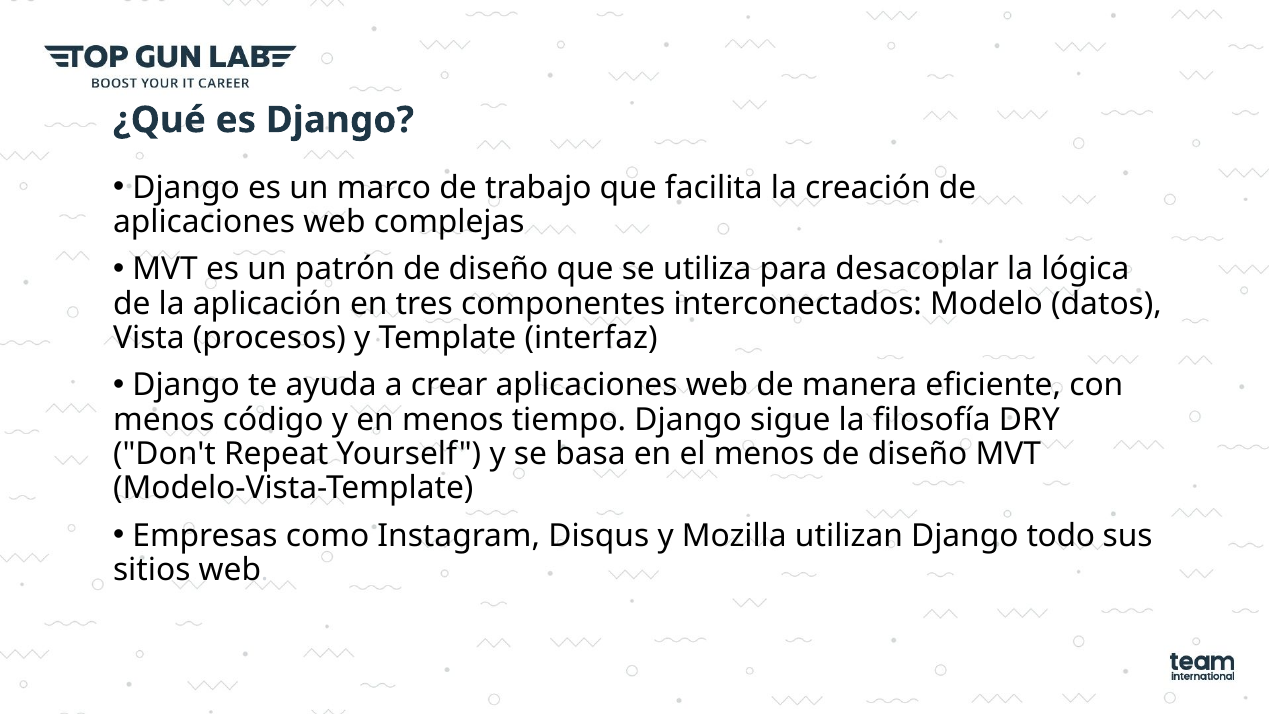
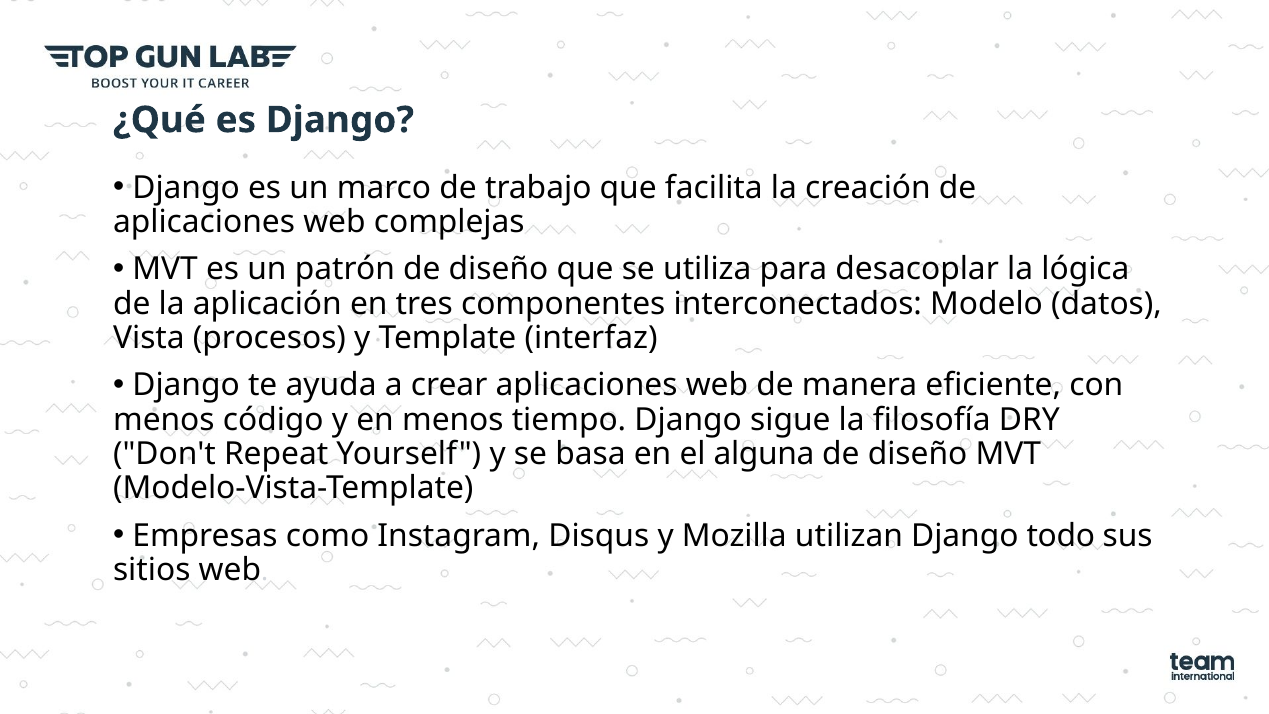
el menos: menos -> alguna
